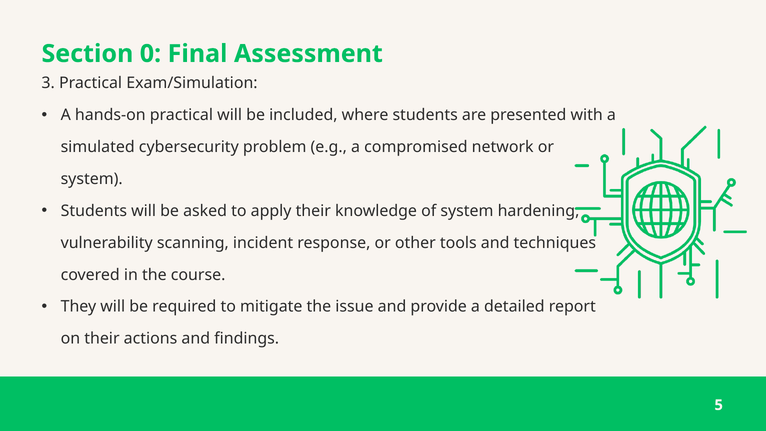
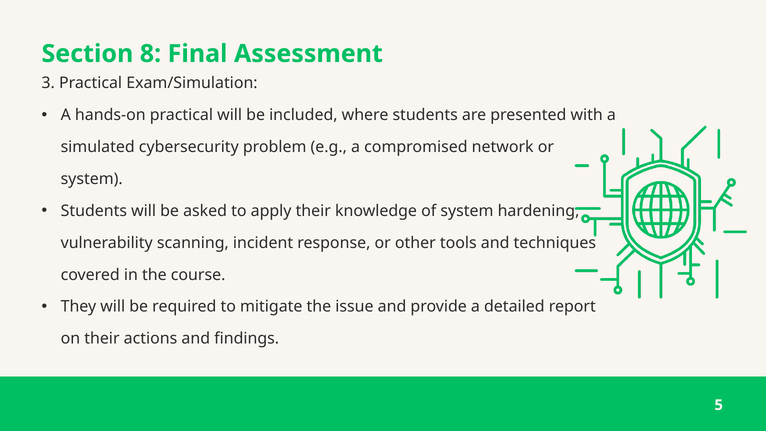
0: 0 -> 8
